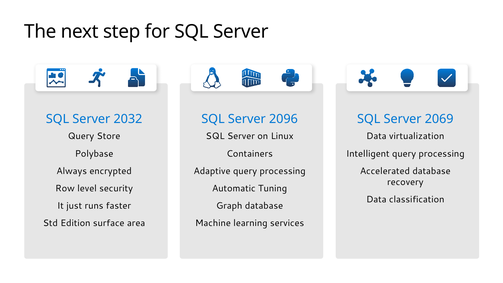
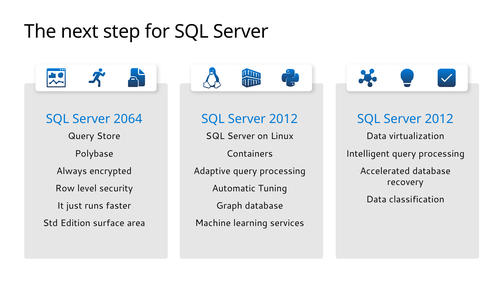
2032: 2032 -> 2064
2096 at (283, 119): 2096 -> 2012
2069 at (439, 119): 2069 -> 2012
